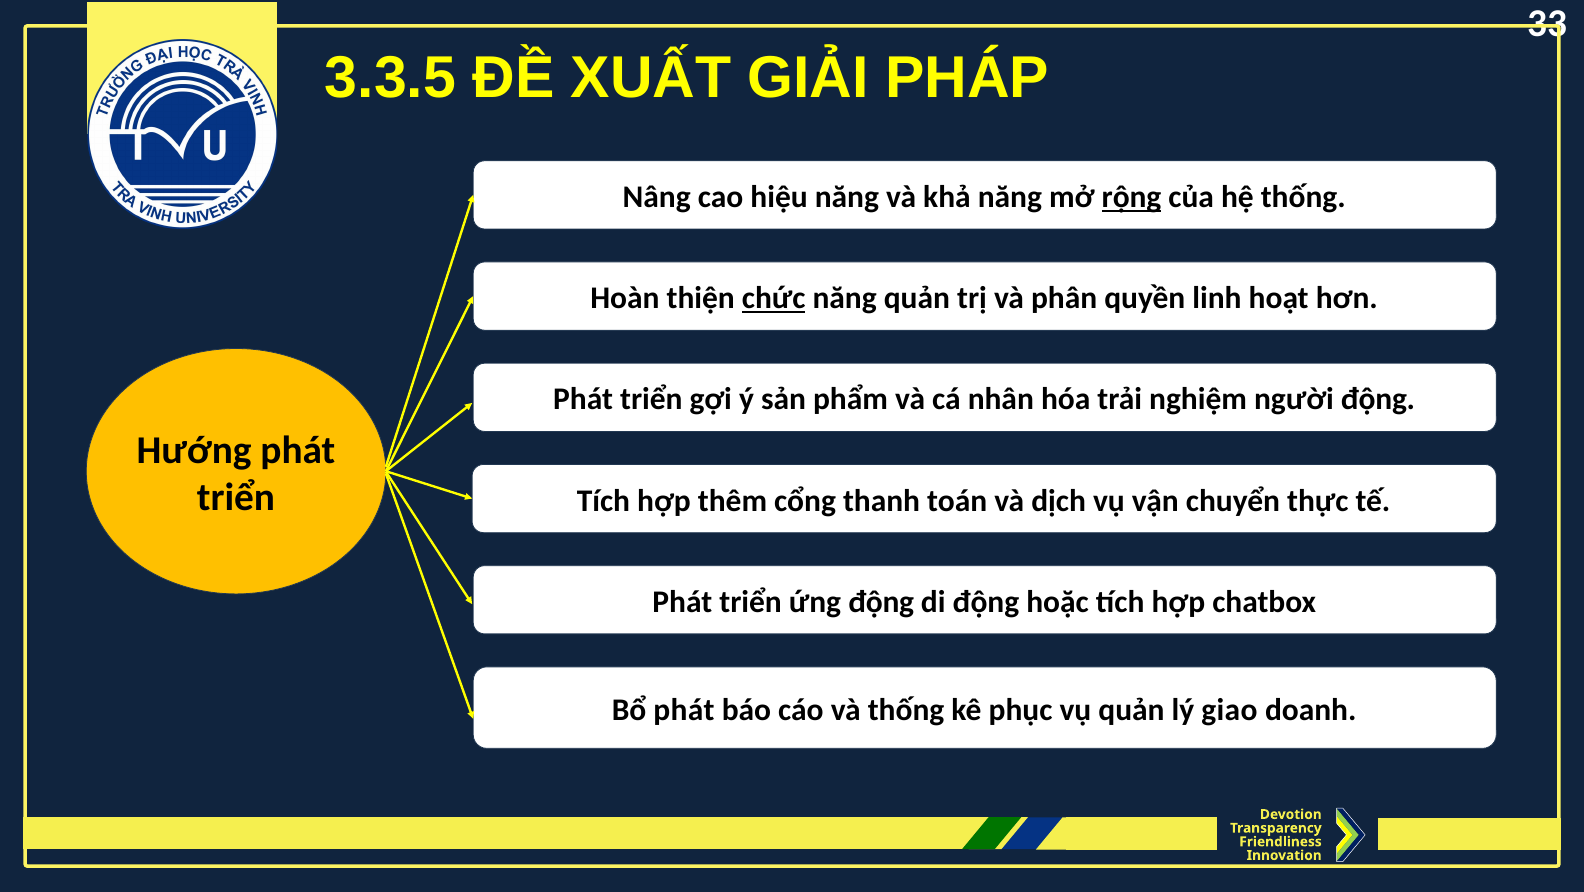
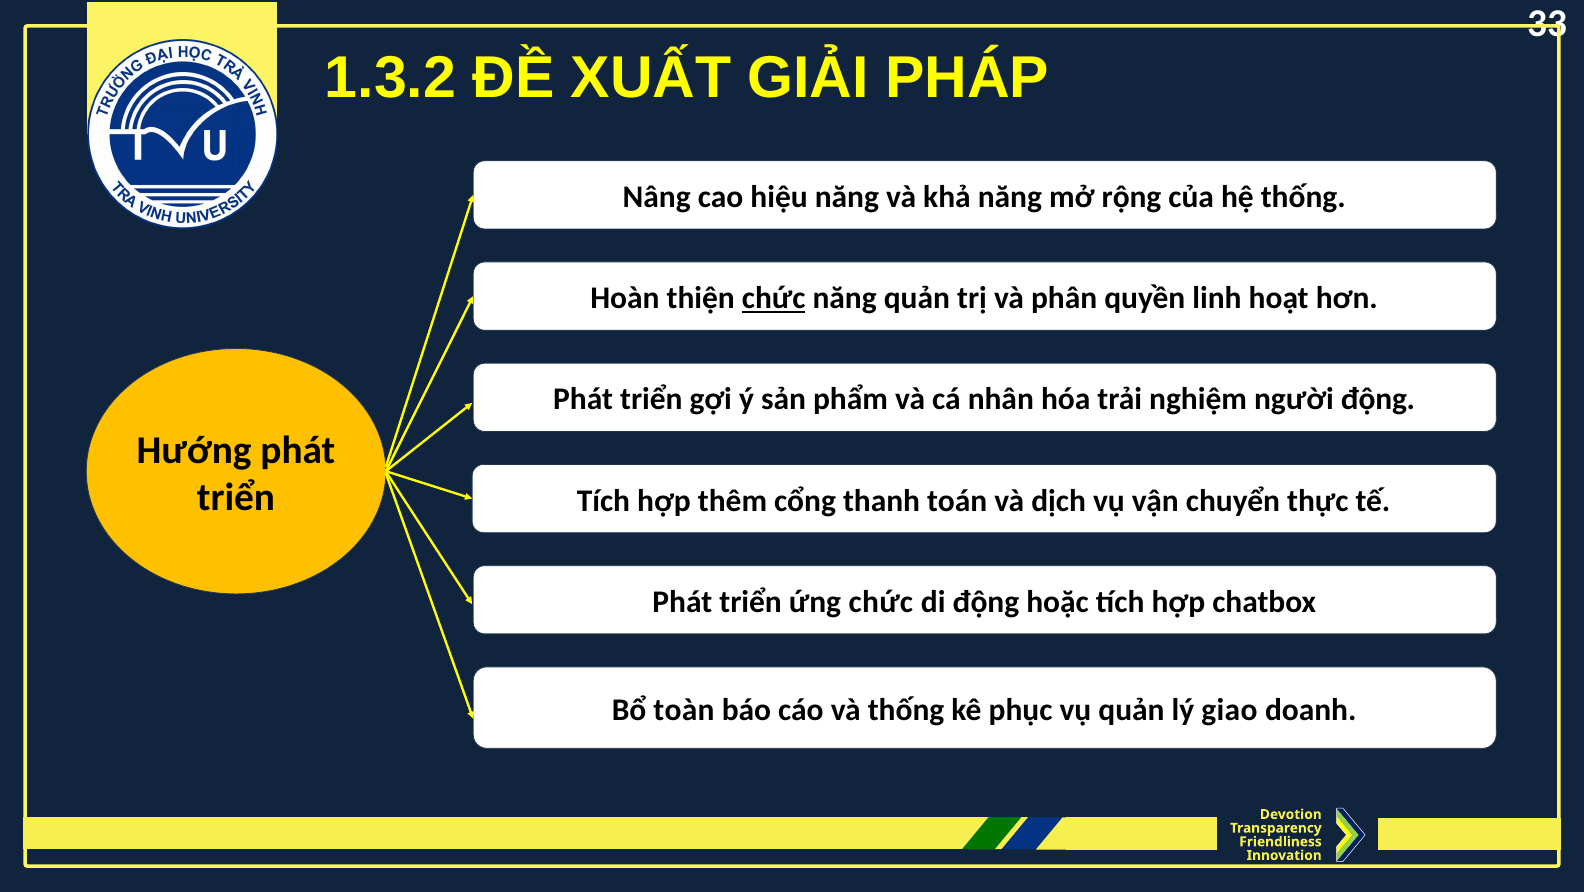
3.3.5: 3.3.5 -> 1.3.2
rộng underline: present -> none
ứng động: động -> chức
Bổ phát: phát -> toàn
